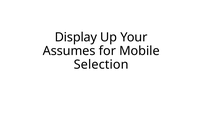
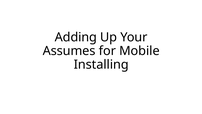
Display: Display -> Adding
Selection: Selection -> Installing
